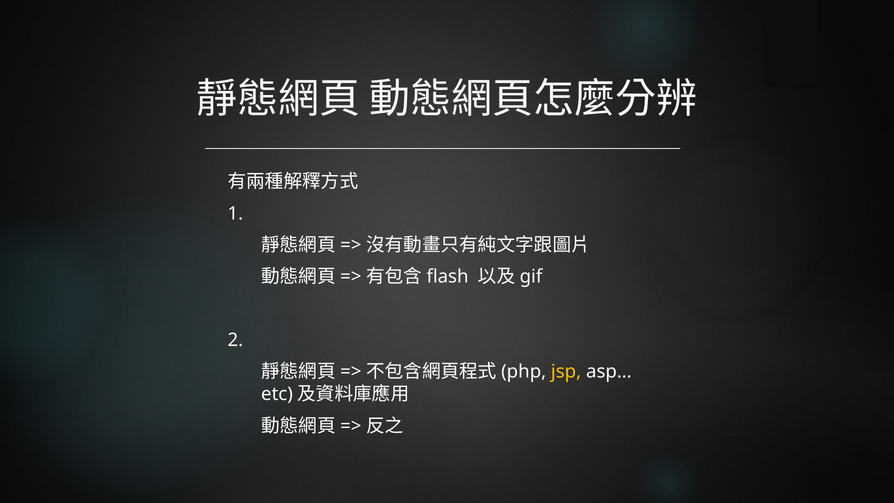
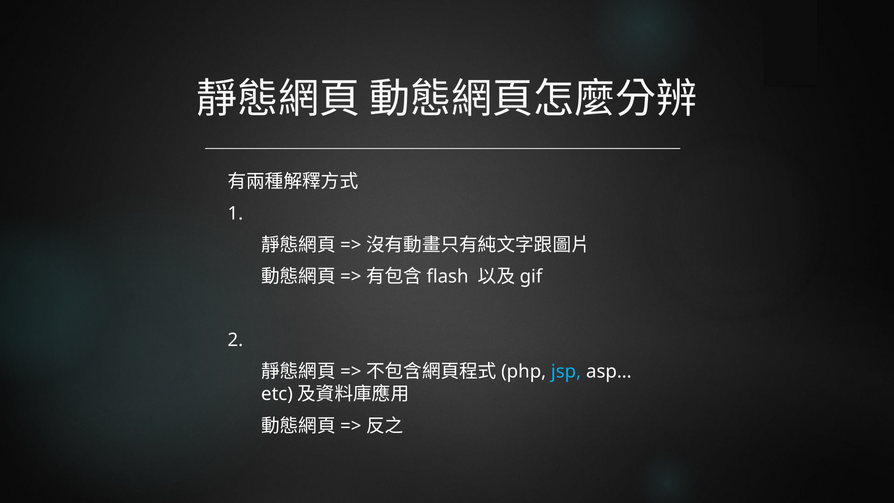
jsp colour: yellow -> light blue
